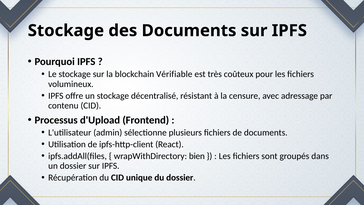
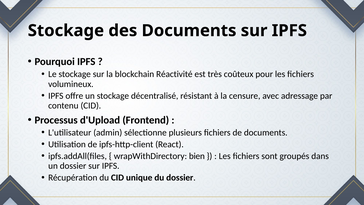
Vérifiable: Vérifiable -> Réactivité
